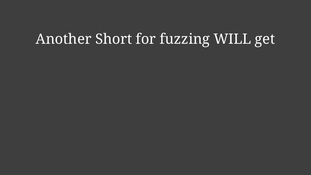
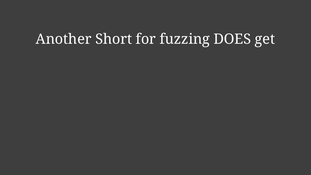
WILL: WILL -> DOES
